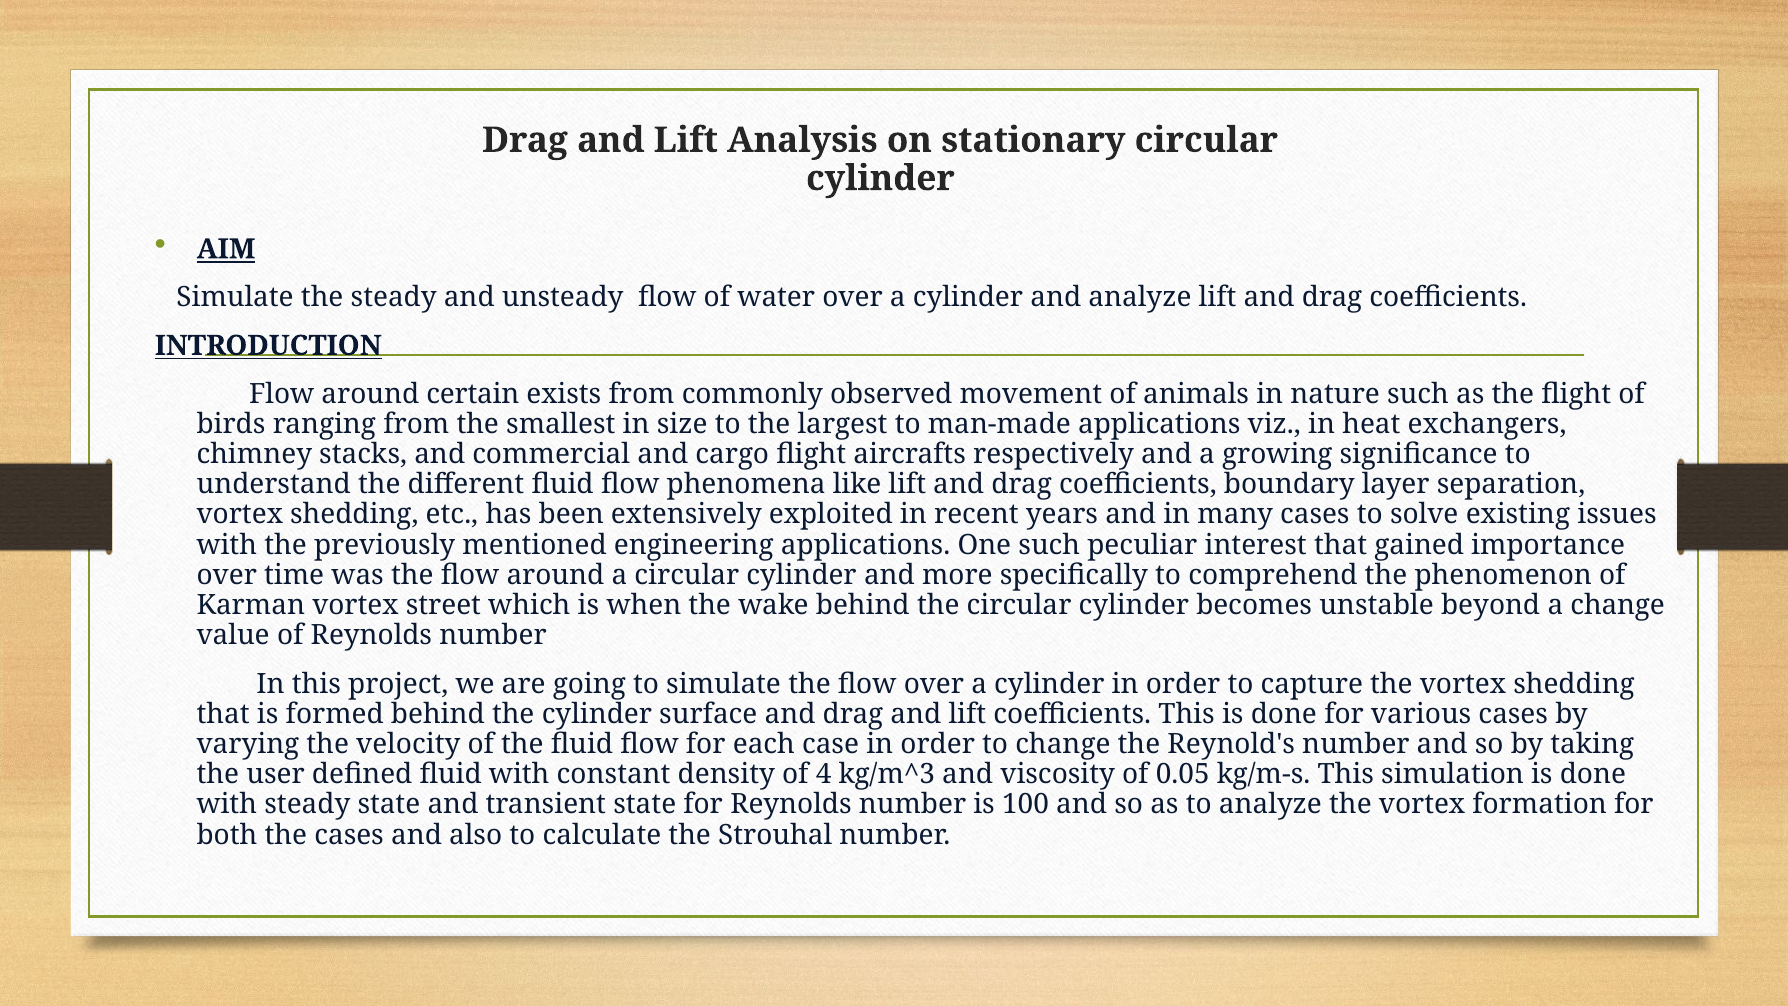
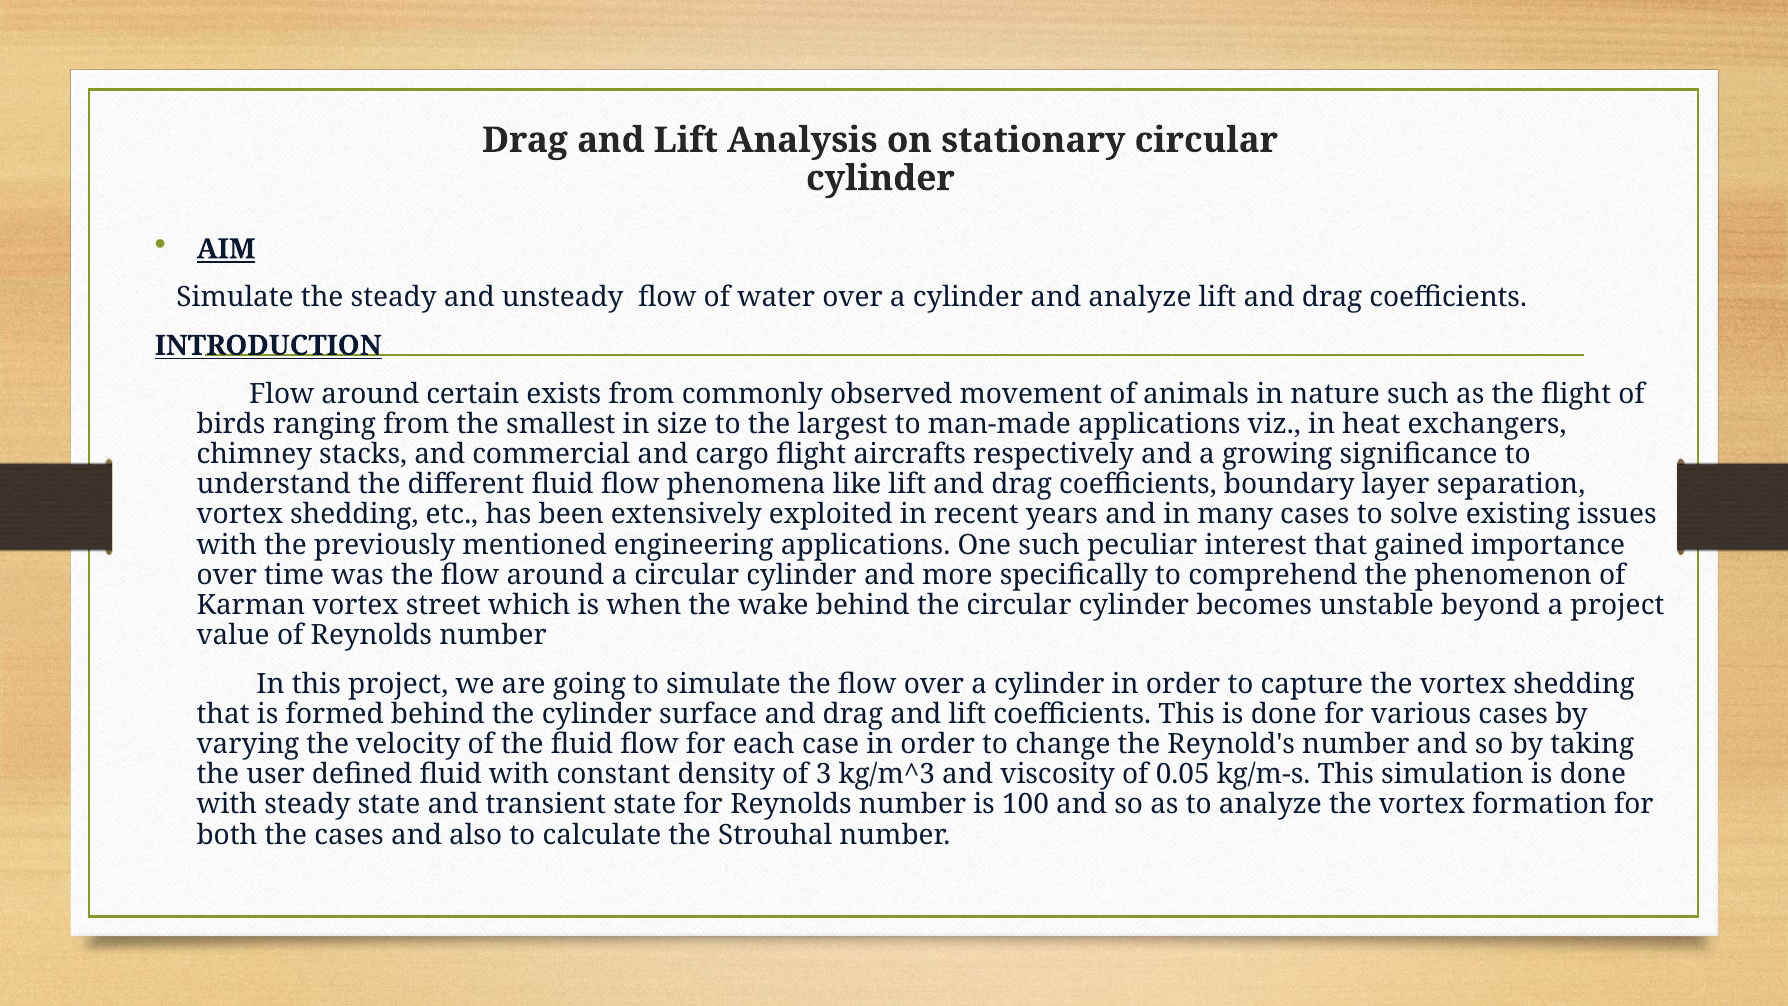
a change: change -> project
4: 4 -> 3
